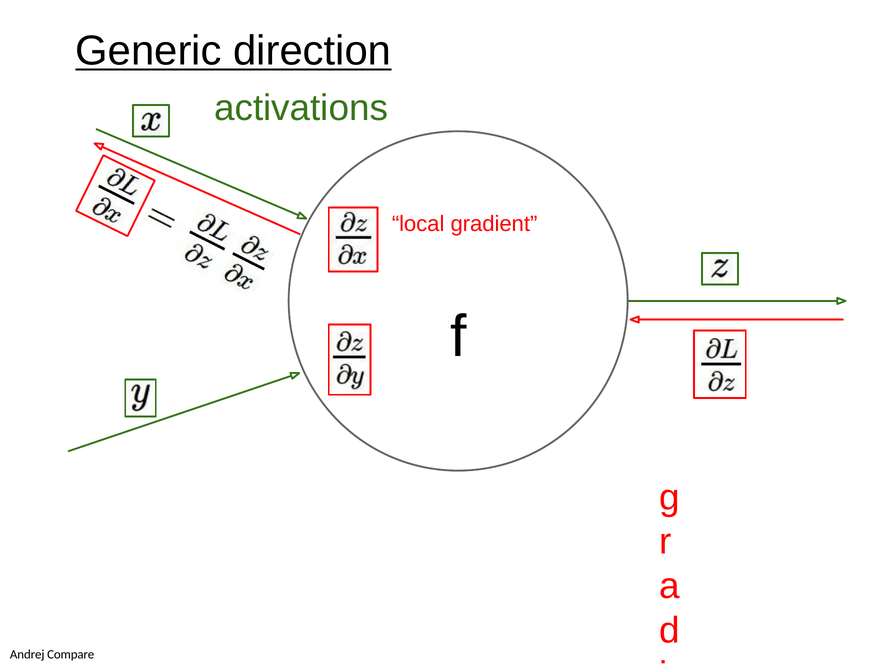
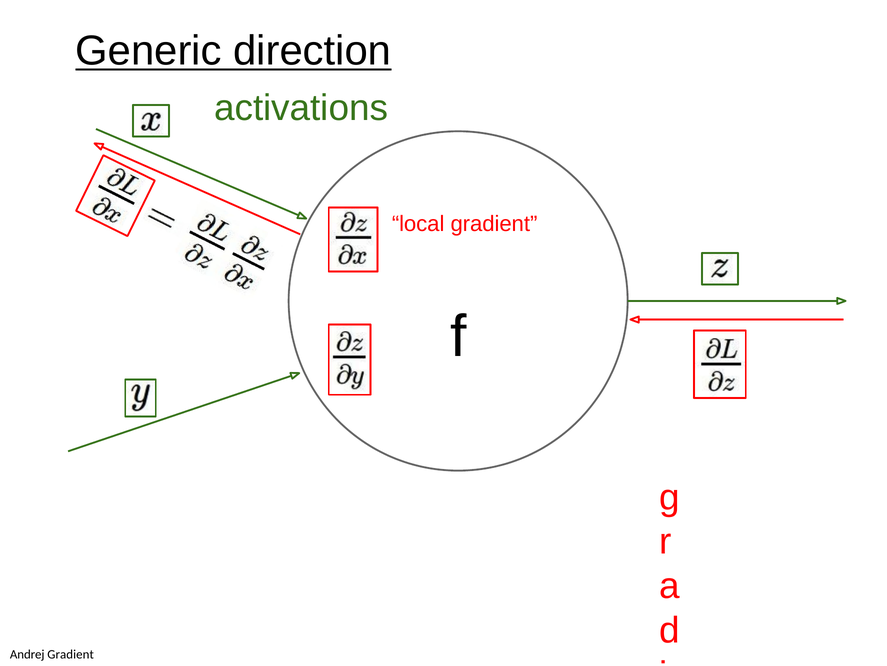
Andrej Compare: Compare -> Gradient
